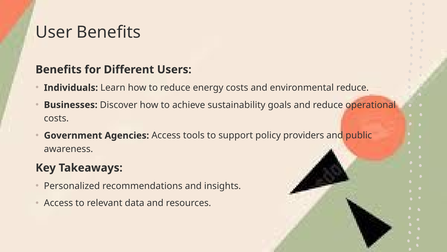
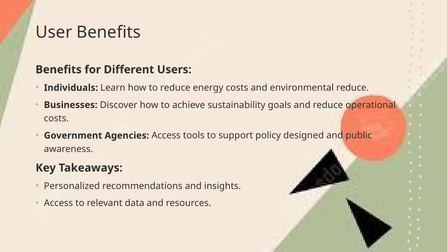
providers: providers -> designed
